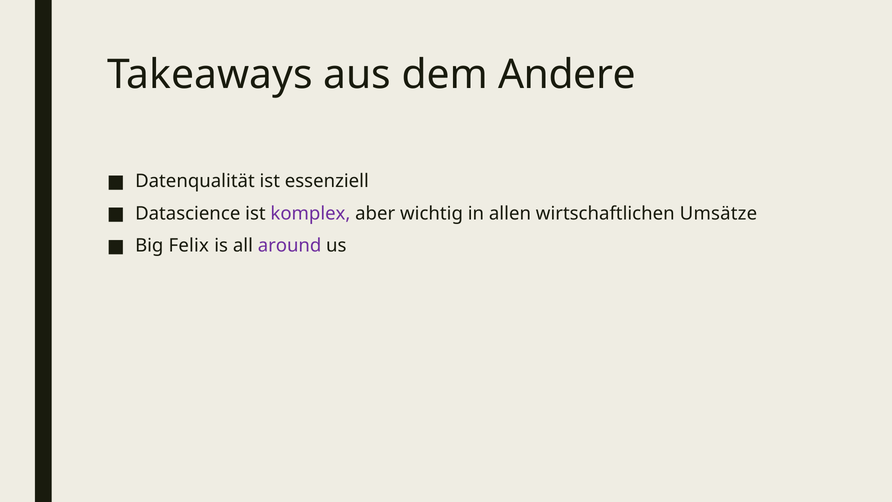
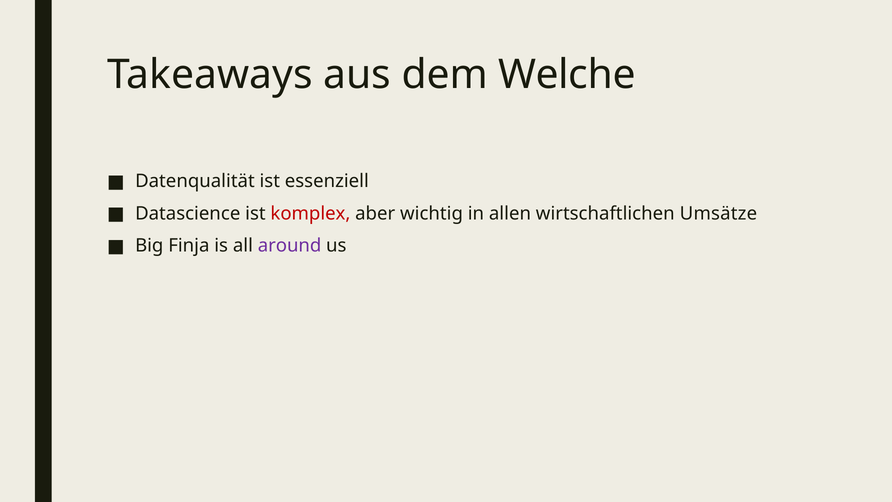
Andere: Andere -> Welche
komplex colour: purple -> red
Felix: Felix -> Finja
